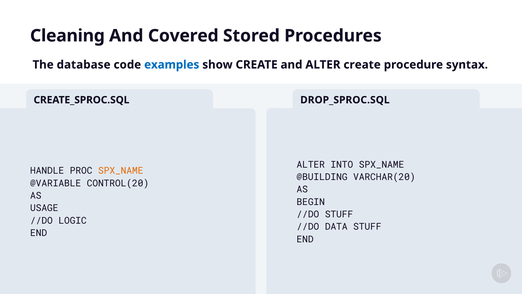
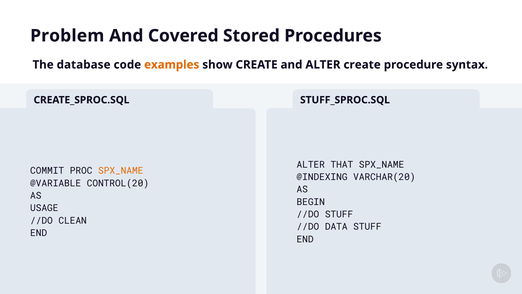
Cleaning: Cleaning -> Problem
examples colour: blue -> orange
DROP_SPROC.SQL: DROP_SPROC.SQL -> STUFF_SPROC.SQL
INTO: INTO -> THAT
HANDLE: HANDLE -> COMMIT
@BUILDING: @BUILDING -> @INDEXING
LOGIC: LOGIC -> CLEAN
